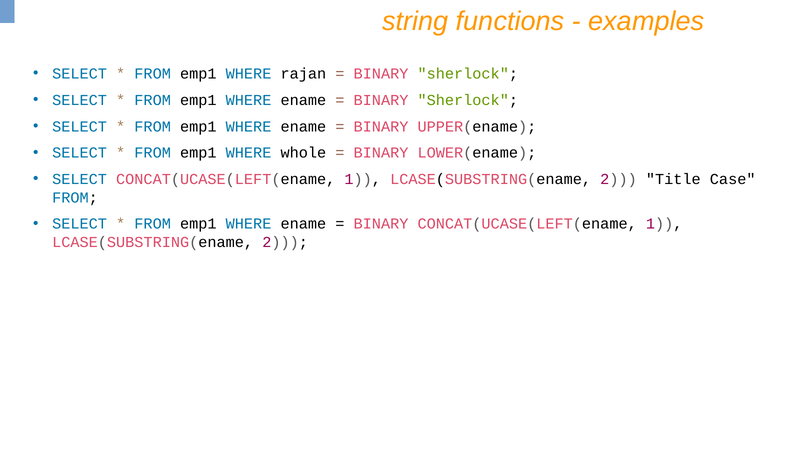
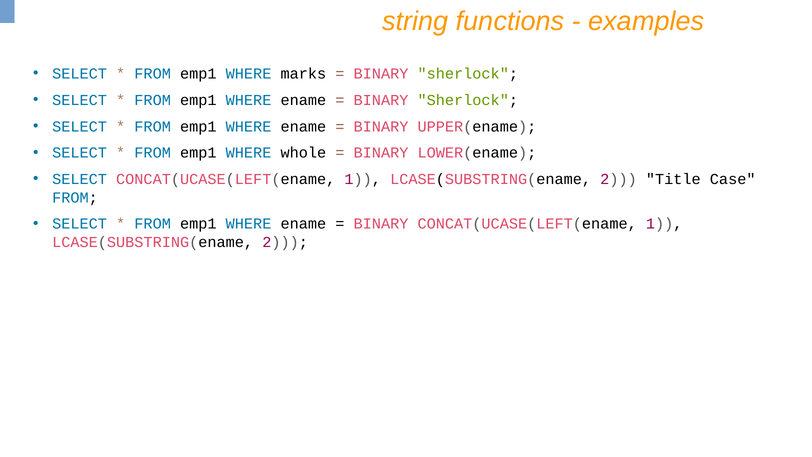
rajan: rajan -> marks
